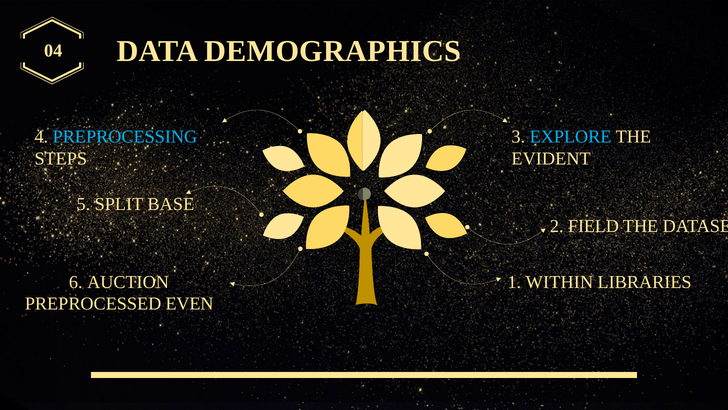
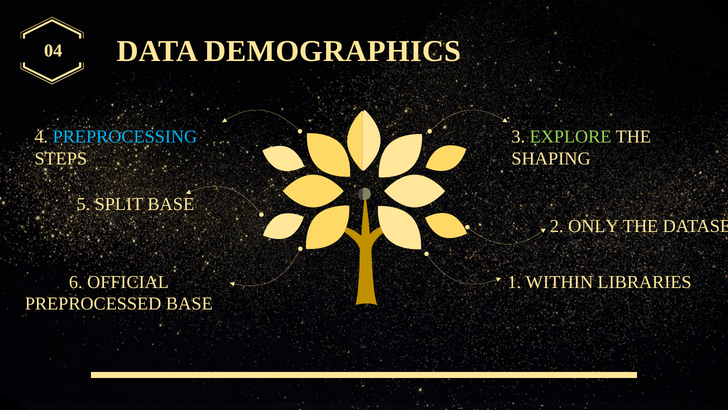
EXPLORE colour: light blue -> light green
EVIDENT: EVIDENT -> SHAPING
FIELD: FIELD -> ONLY
AUCTION: AUCTION -> OFFICIAL
PREPROCESSED EVEN: EVEN -> BASE
